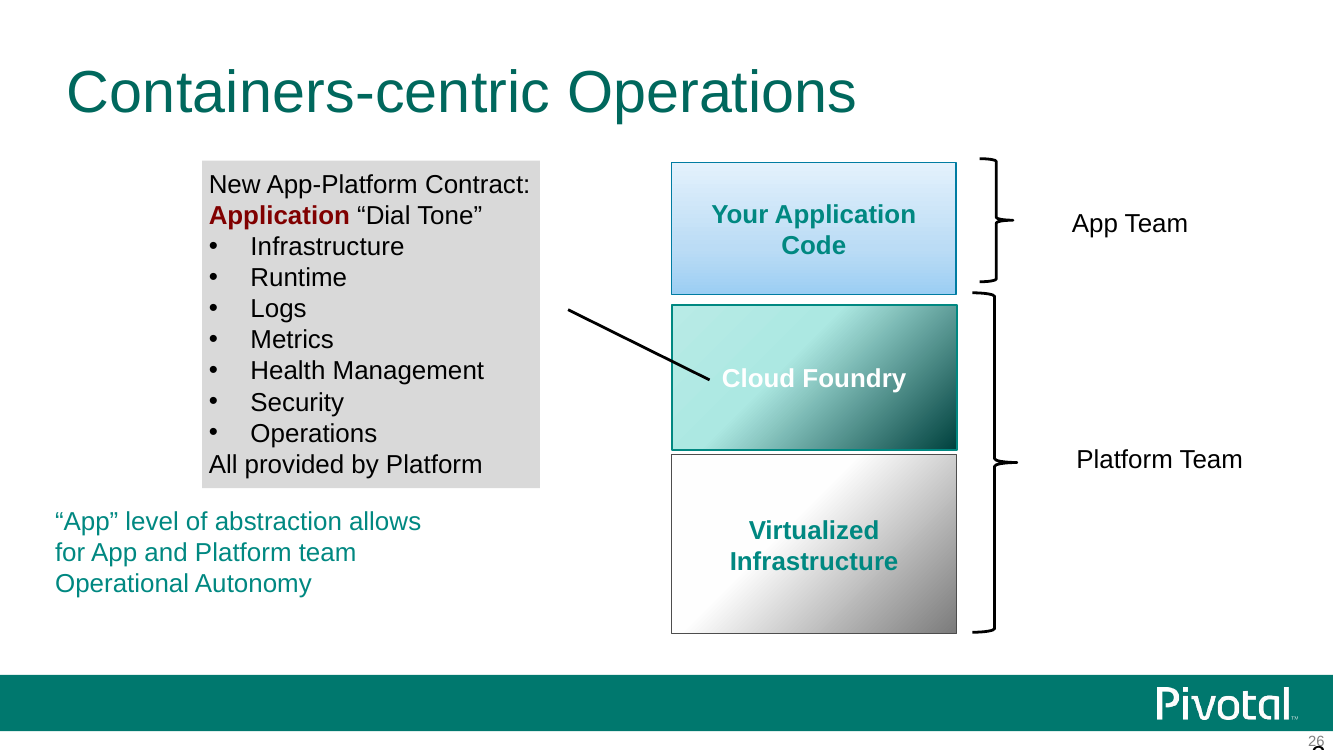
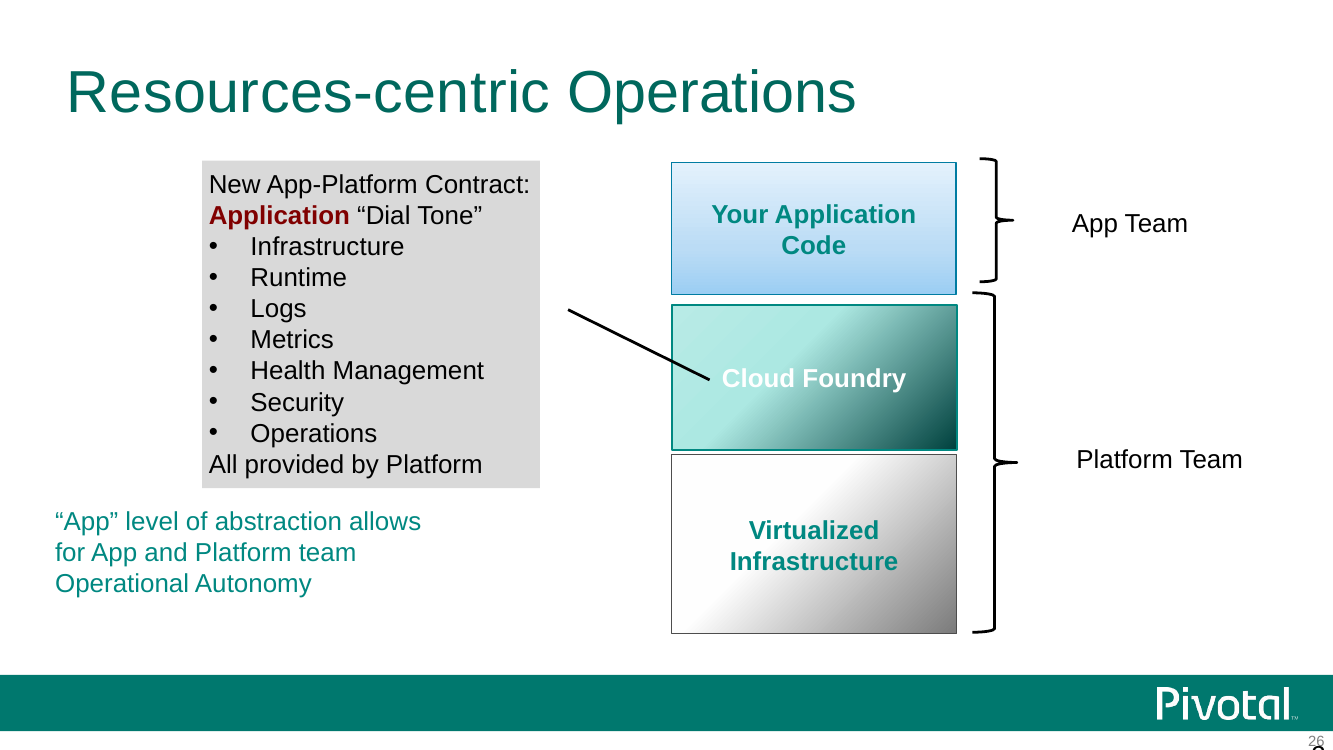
Containers-centric: Containers-centric -> Resources-centric
